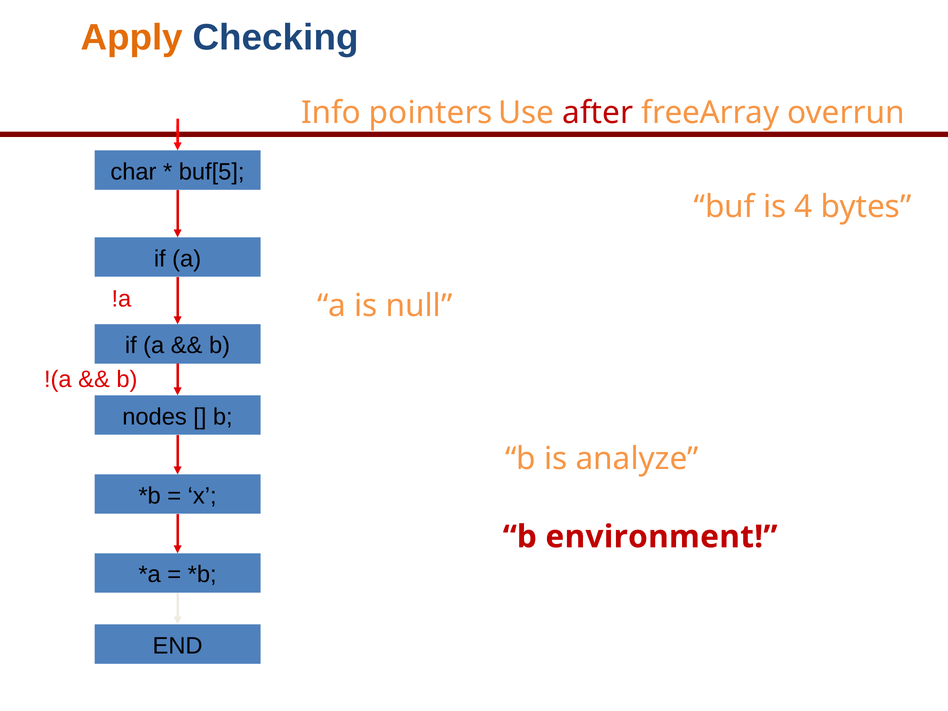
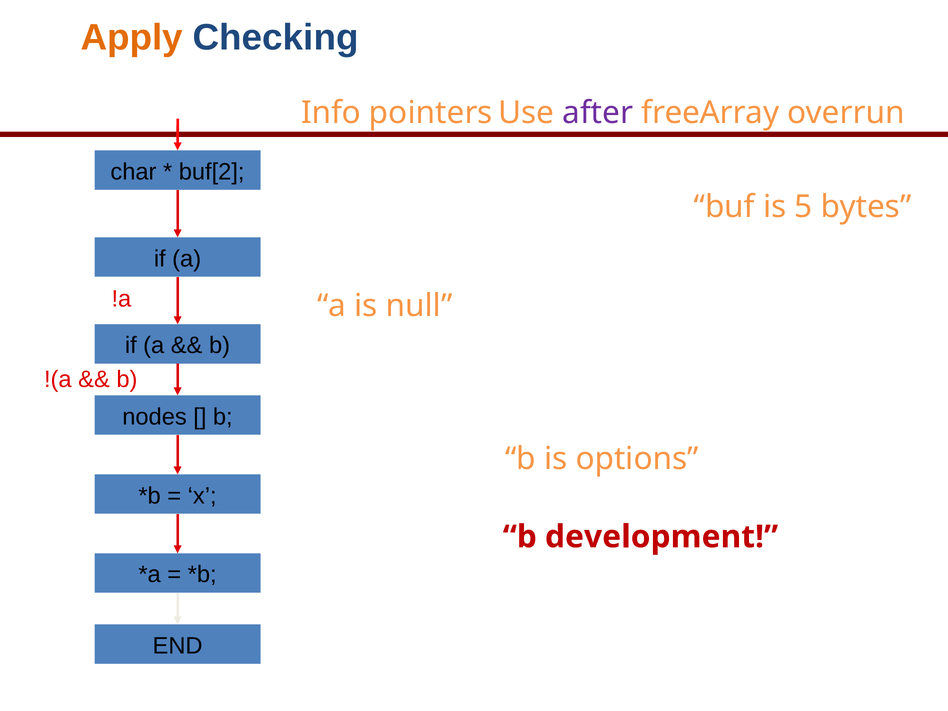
after colour: red -> purple
buf[5: buf[5 -> buf[2
4: 4 -> 5
analyze: analyze -> options
environment: environment -> development
